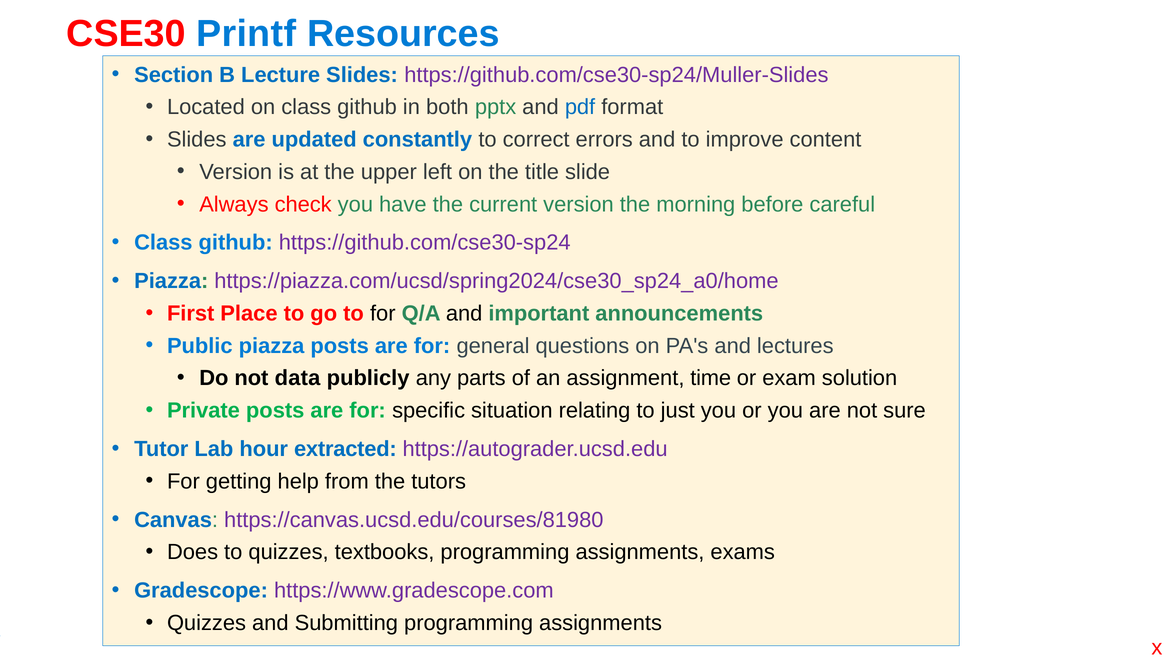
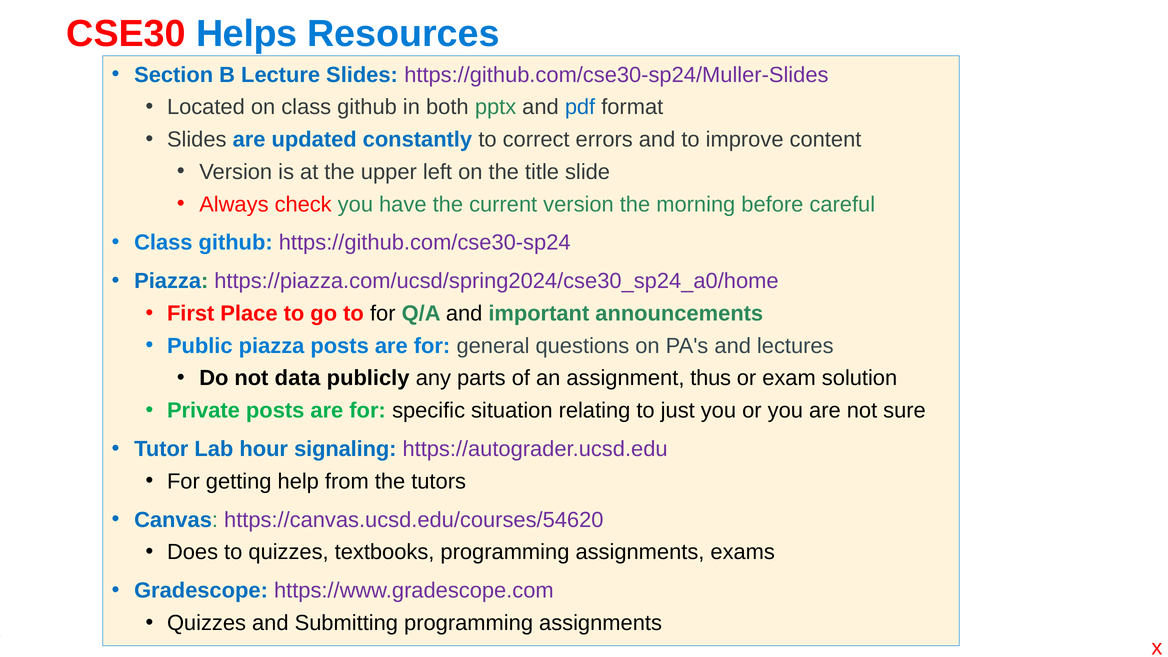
Printf: Printf -> Helps
time: time -> thus
extracted: extracted -> signaling
https://canvas.ucsd.edu/courses/81980: https://canvas.ucsd.edu/courses/81980 -> https://canvas.ucsd.edu/courses/54620
